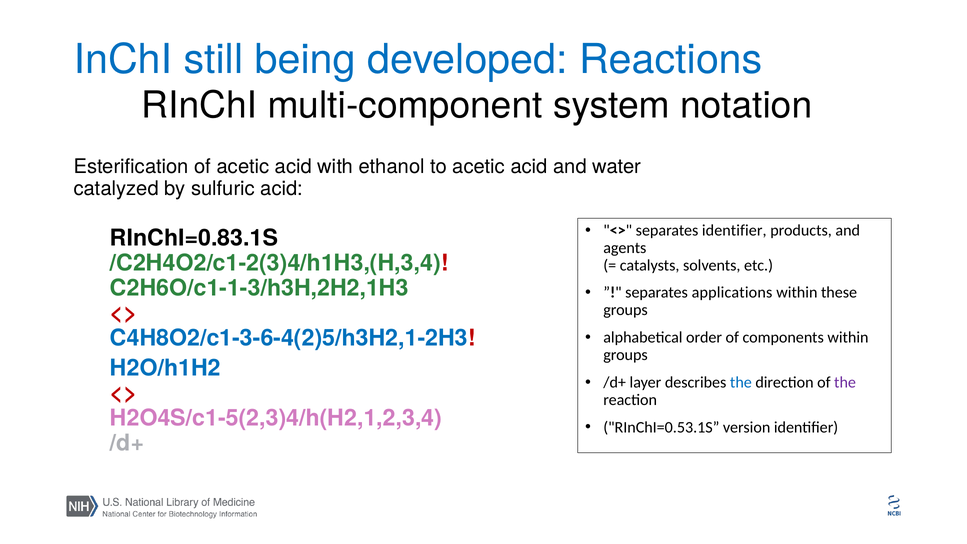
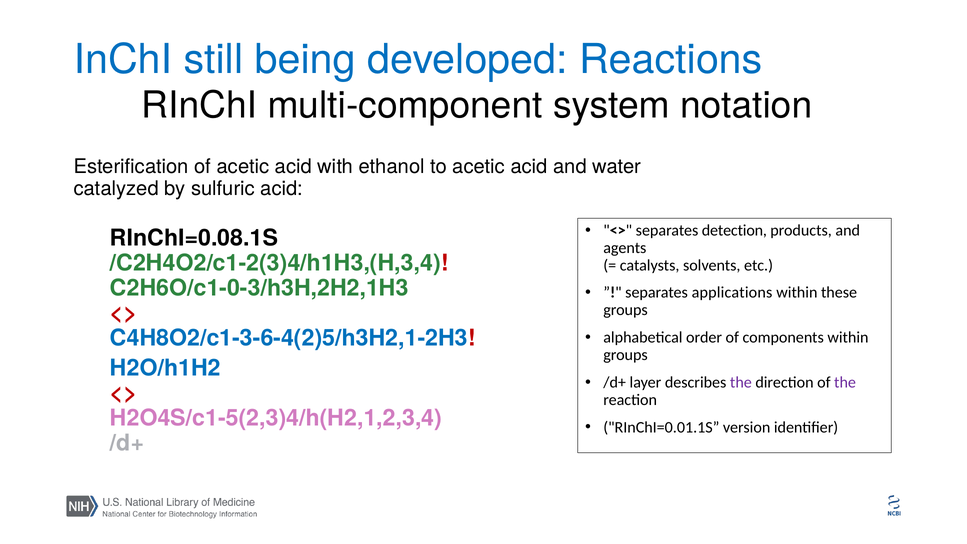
separates identifier: identifier -> detection
RInChI=0.83.1S: RInChI=0.83.1S -> RInChI=0.08.1S
C2H6O/c1-1-3/h3H,2H2,1H3: C2H6O/c1-1-3/h3H,2H2,1H3 -> C2H6O/c1-0-3/h3H,2H2,1H3
the at (741, 382) colour: blue -> purple
RInChI=0.53.1S: RInChI=0.53.1S -> RInChI=0.01.1S
